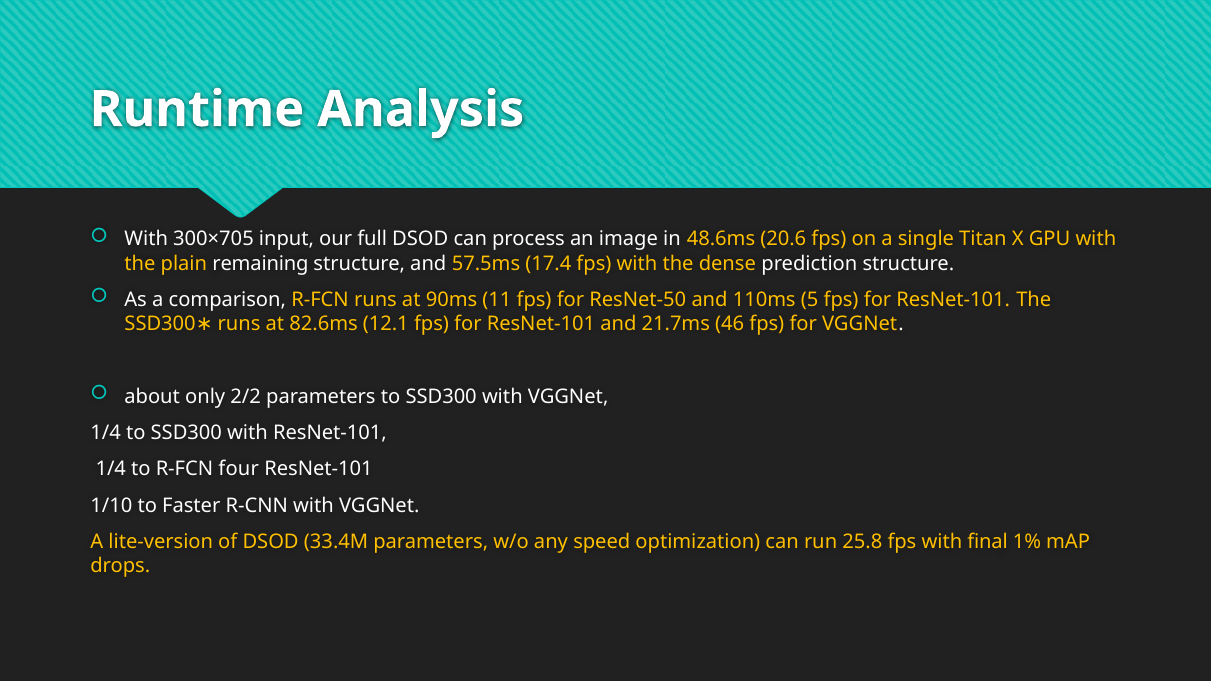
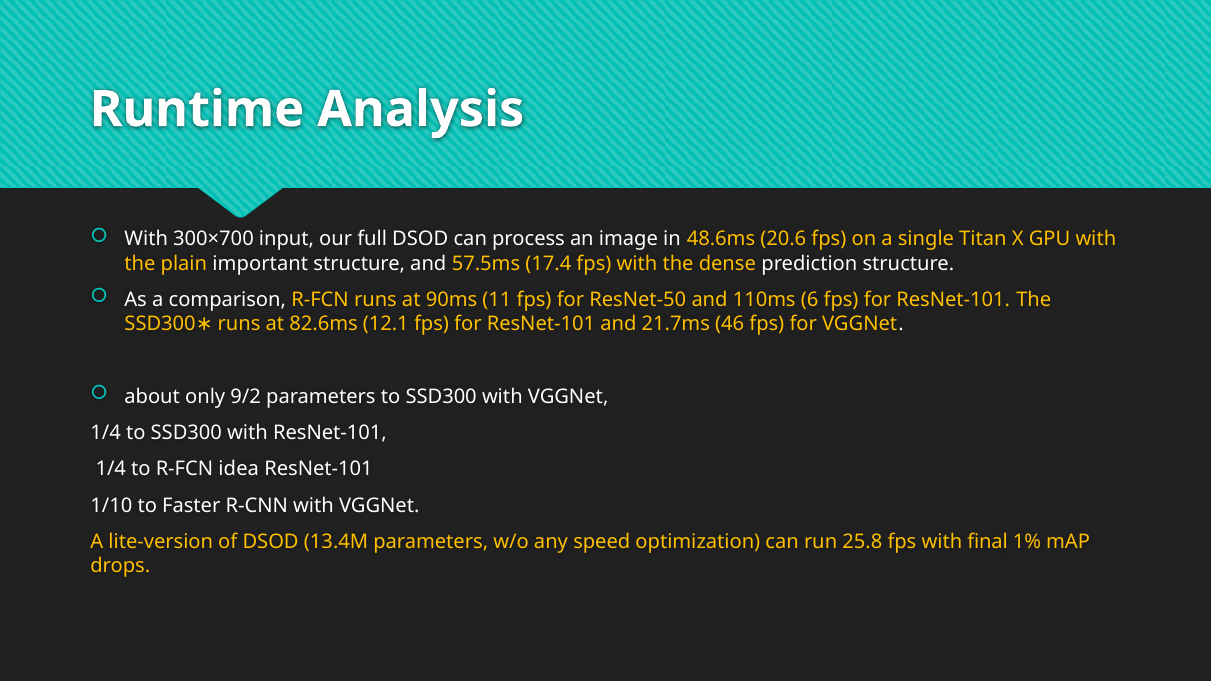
300×705: 300×705 -> 300×700
remaining: remaining -> important
5: 5 -> 6
2/2: 2/2 -> 9/2
four: four -> idea
33.4M: 33.4M -> 13.4M
